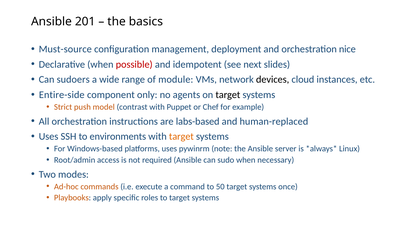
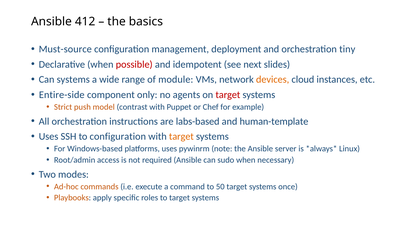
201: 201 -> 412
nice: nice -> tiny
Can sudoers: sudoers -> systems
devices colour: black -> orange
target at (228, 95) colour: black -> red
human-replaced: human-replaced -> human-template
to environments: environments -> configuration
